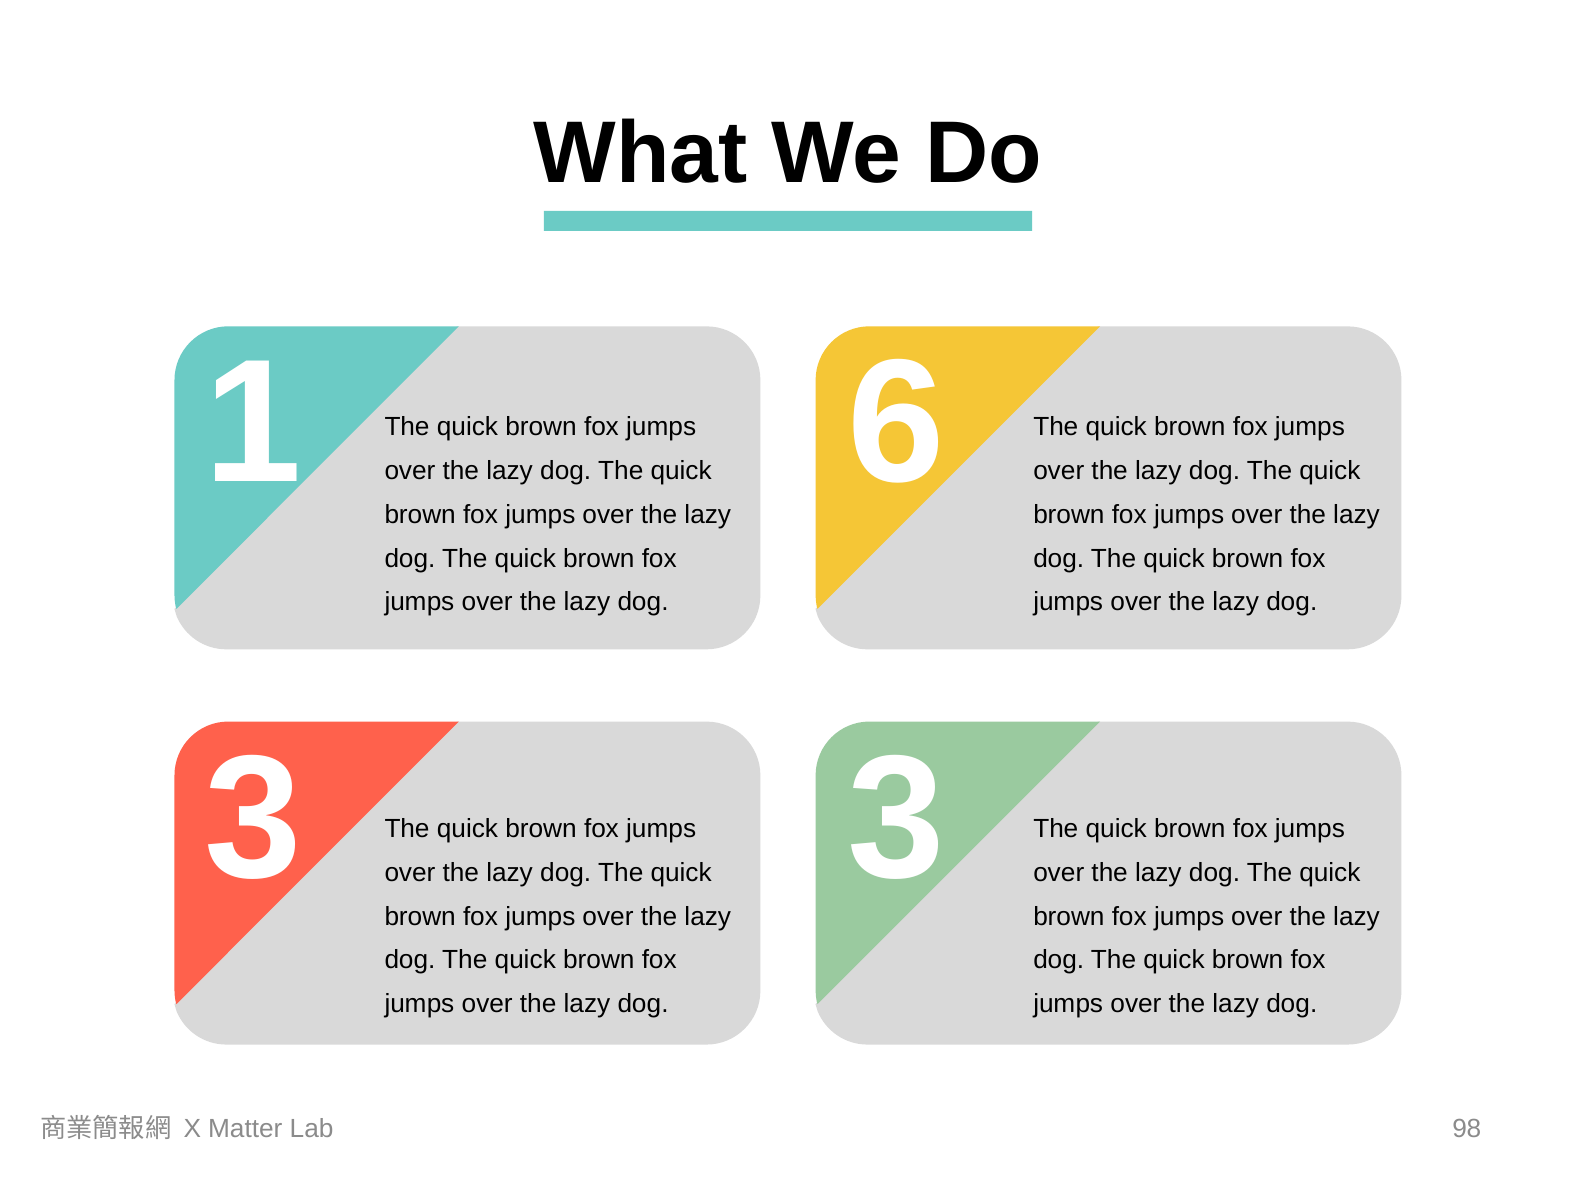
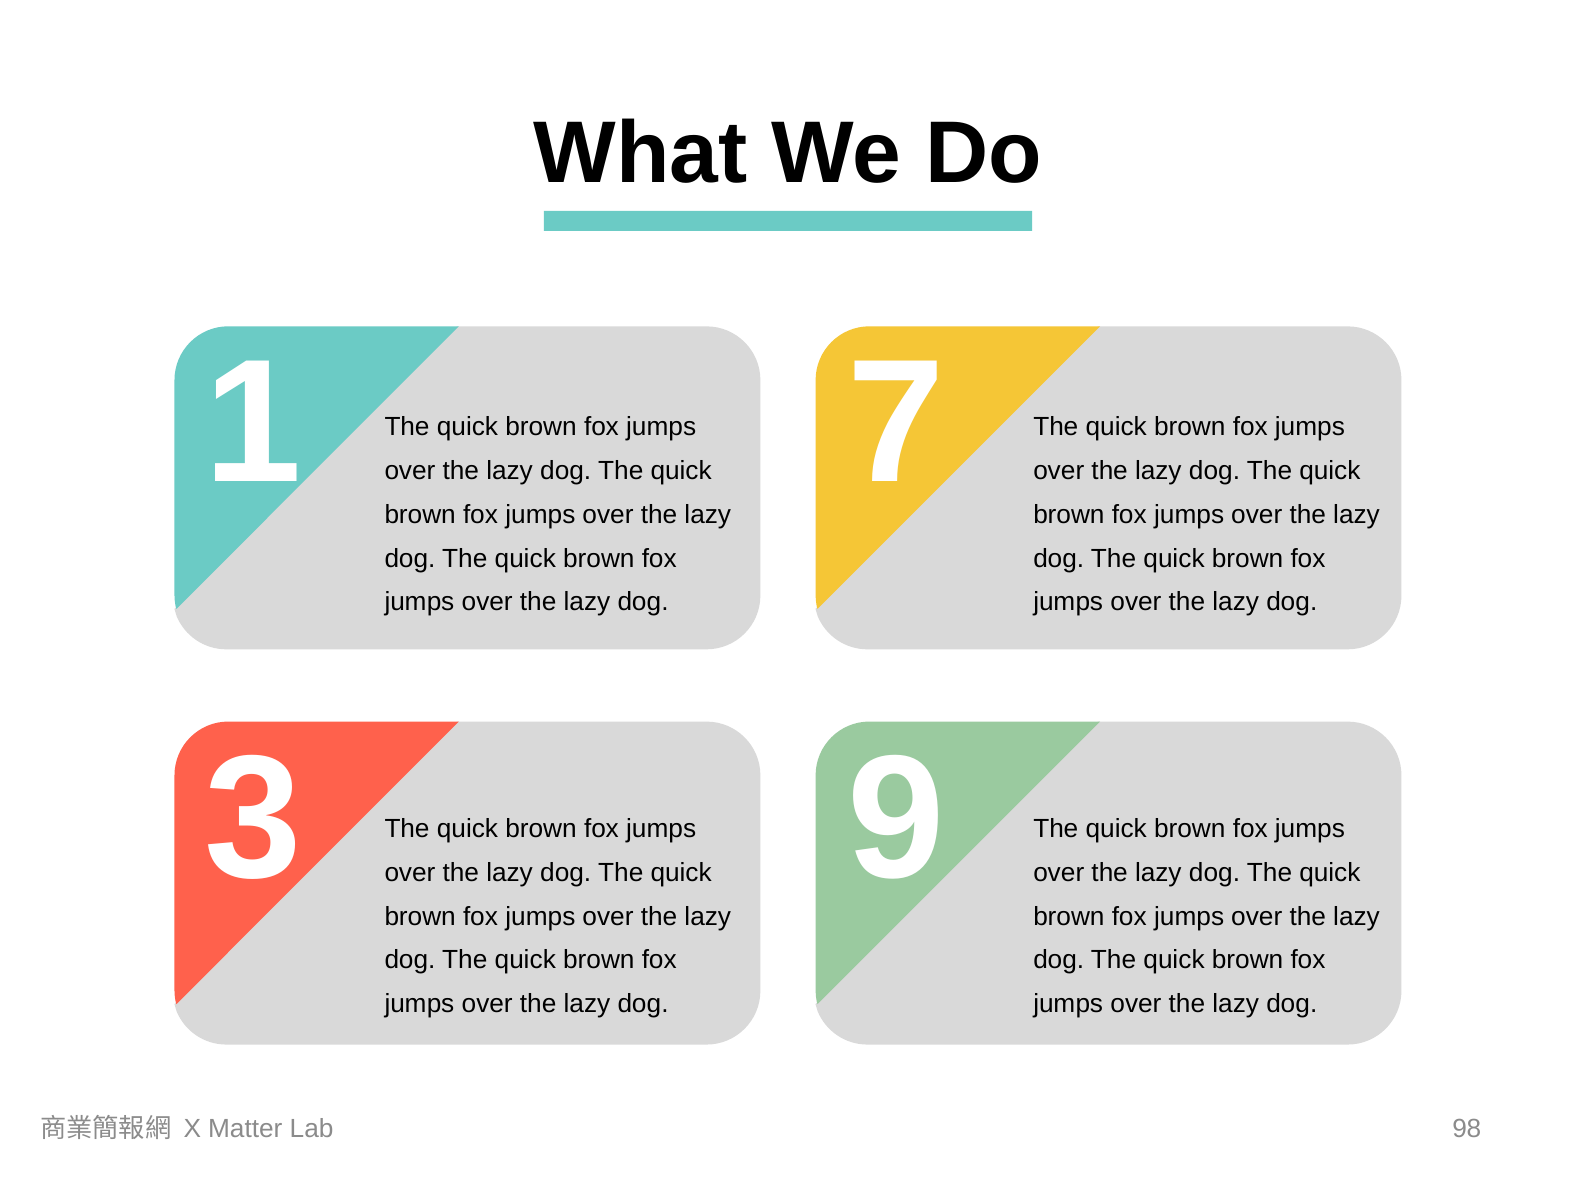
6: 6 -> 7
3 3: 3 -> 9
